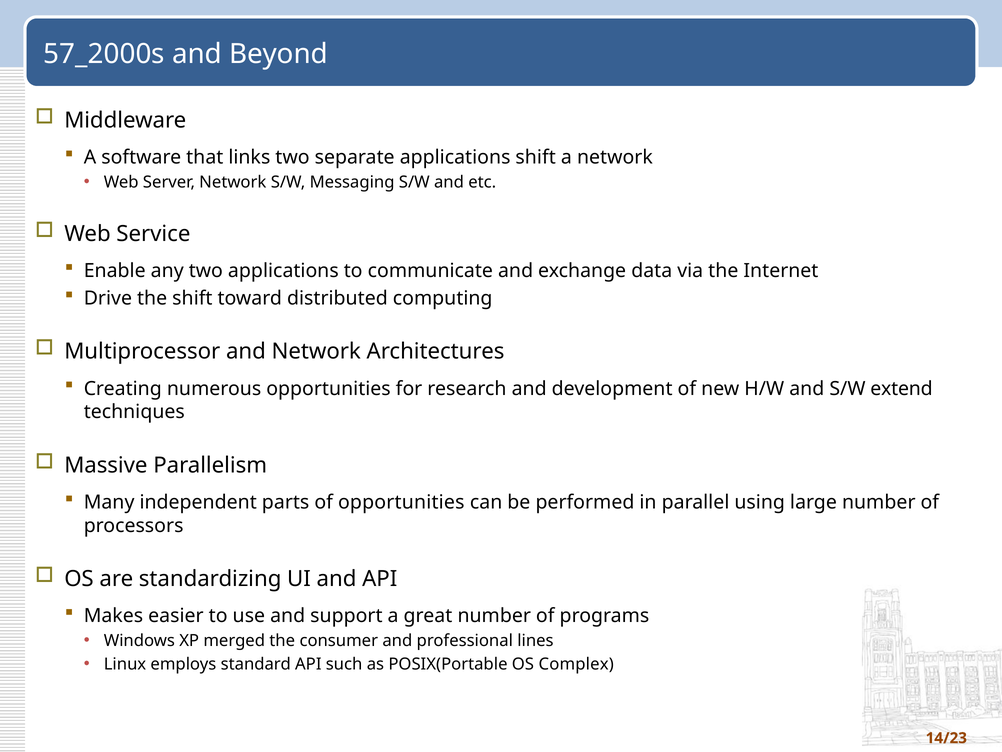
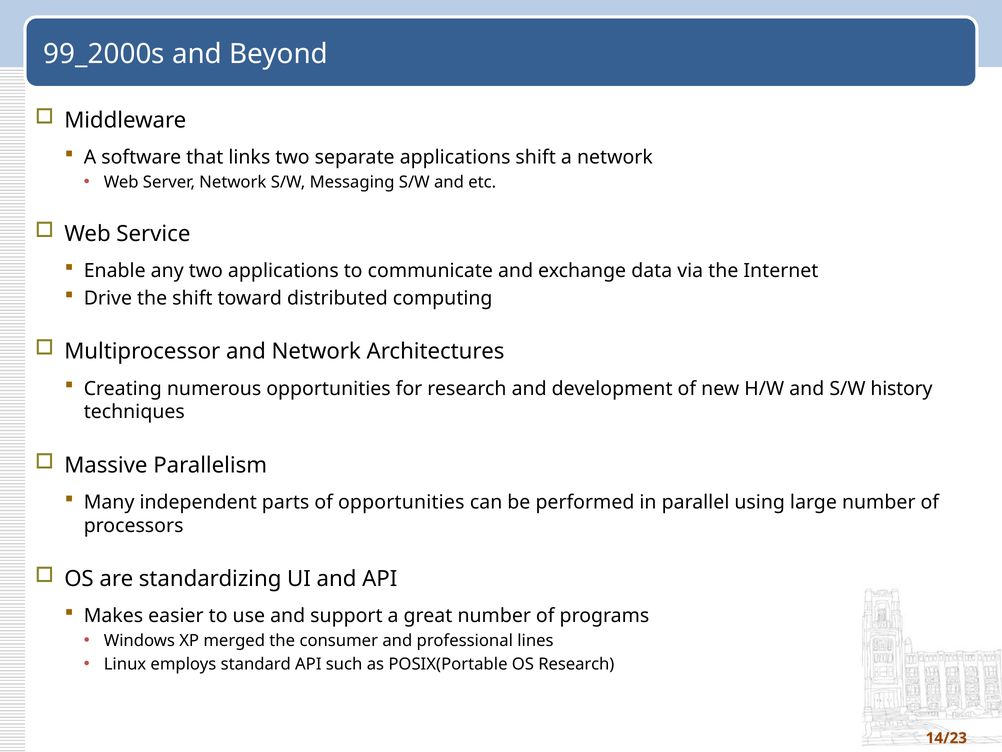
57_2000s: 57_2000s -> 99_2000s
extend: extend -> history
OS Complex: Complex -> Research
